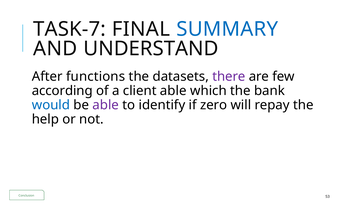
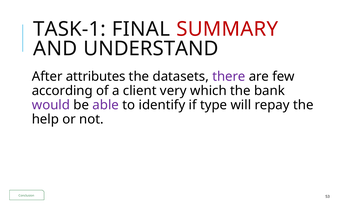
TASK-7: TASK-7 -> TASK-1
SUMMARY colour: blue -> red
functions: functions -> attributes
client able: able -> very
would colour: blue -> purple
zero: zero -> type
